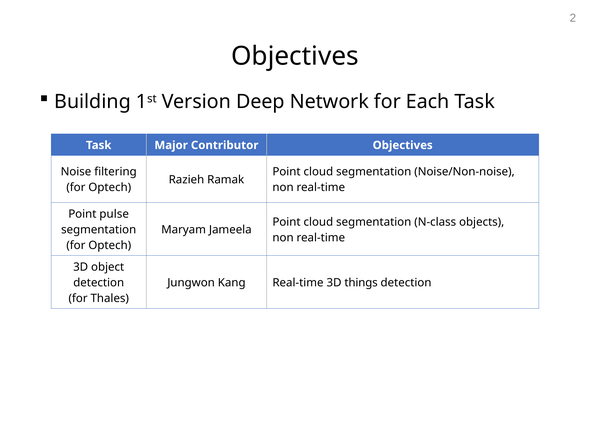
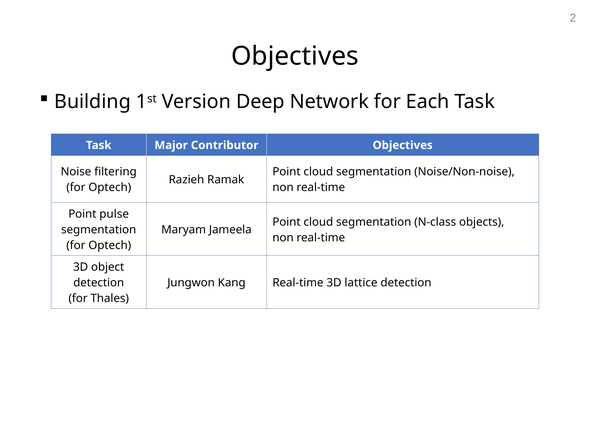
things: things -> lattice
